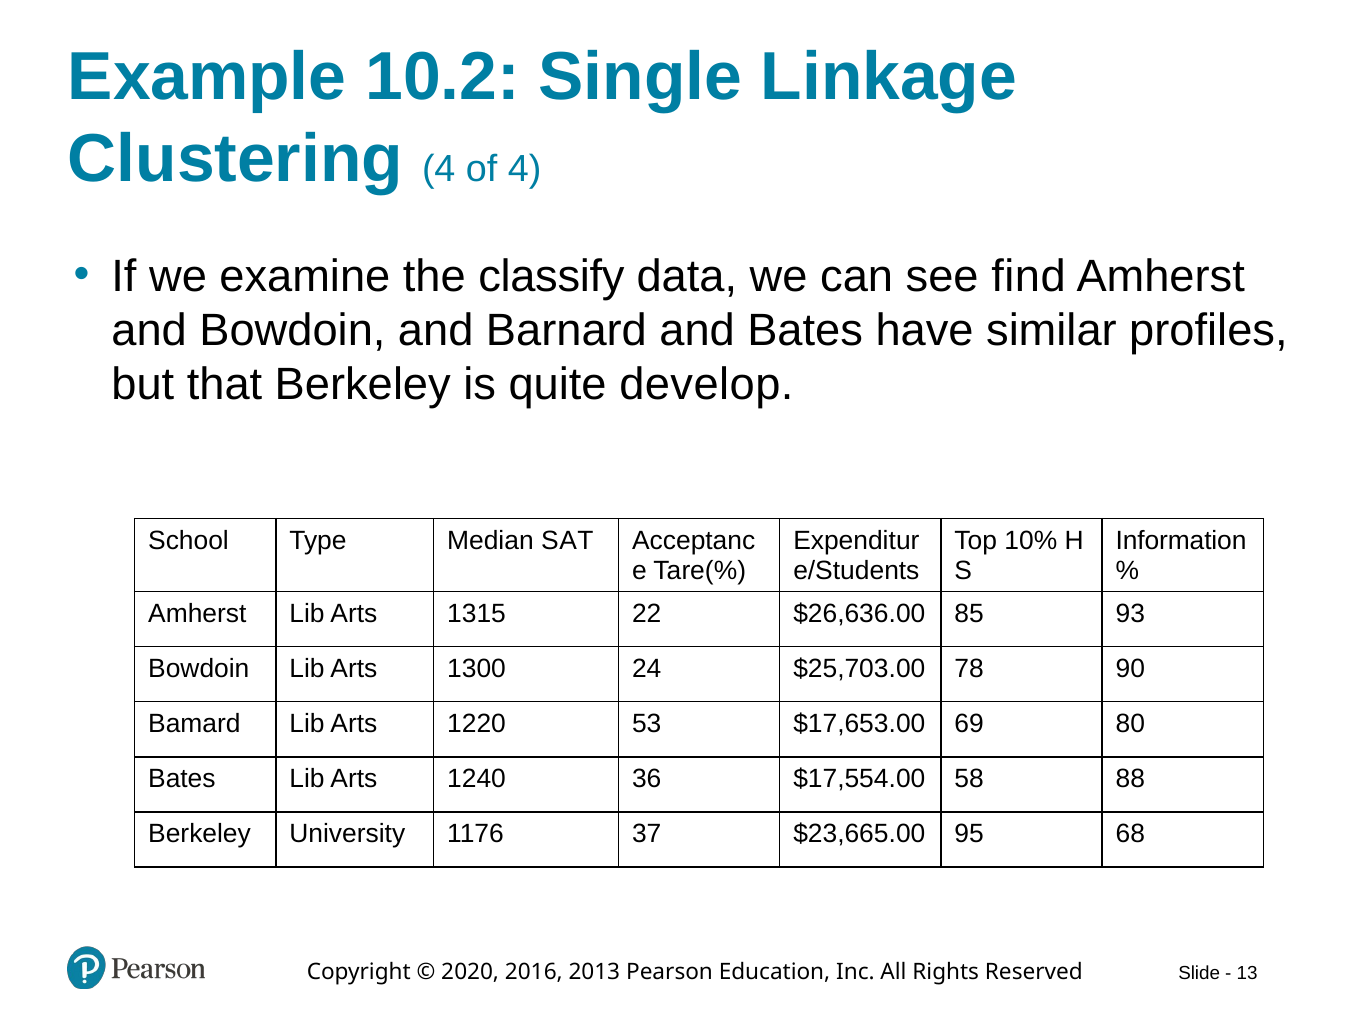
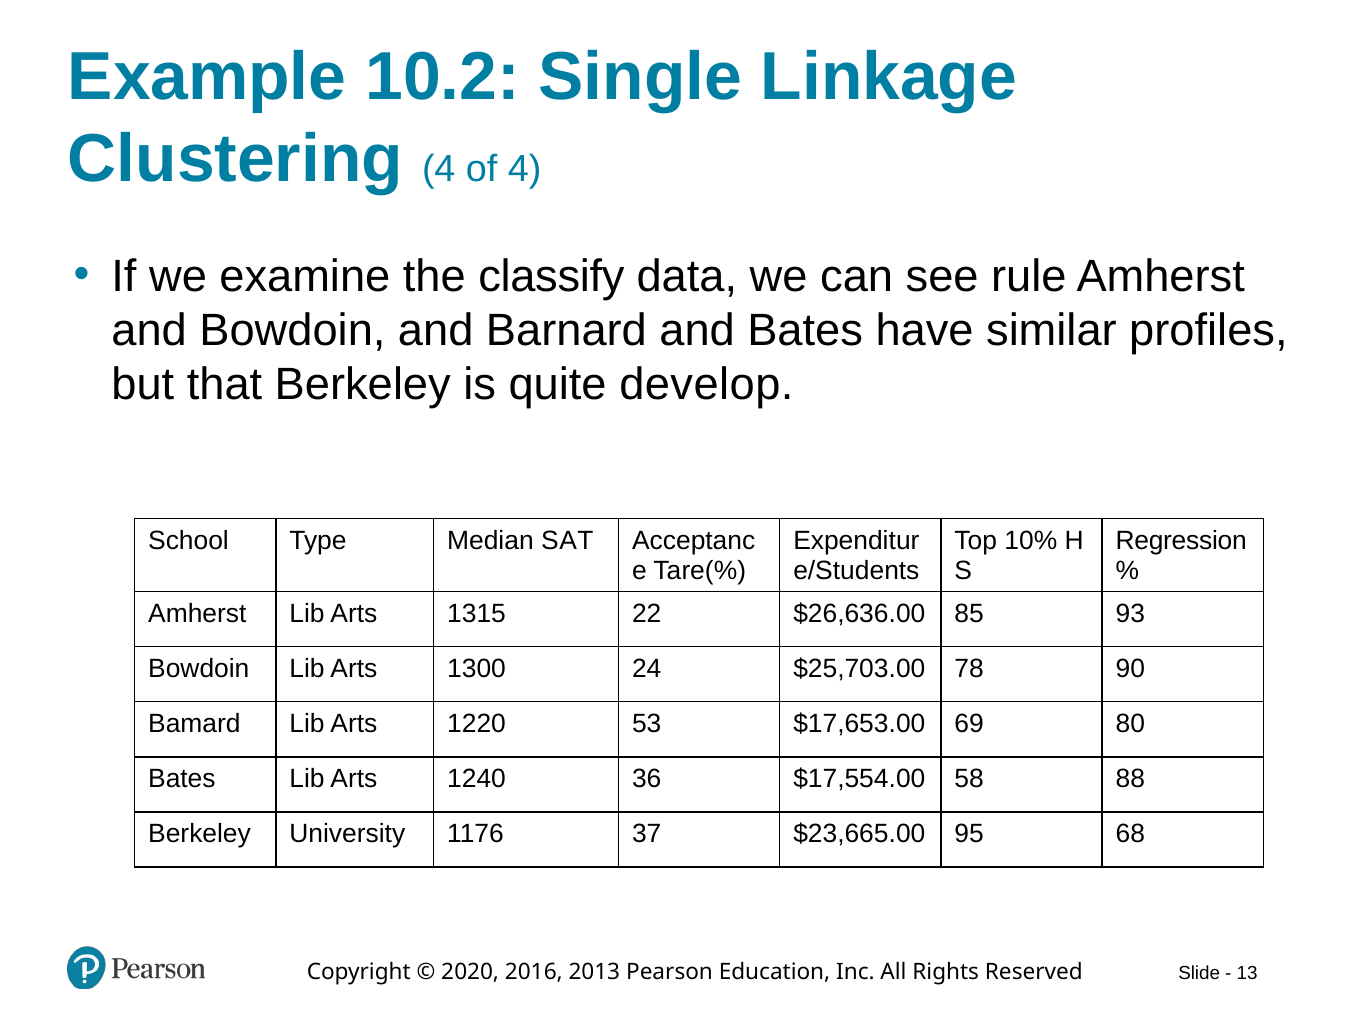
find: find -> rule
Information: Information -> Regression
